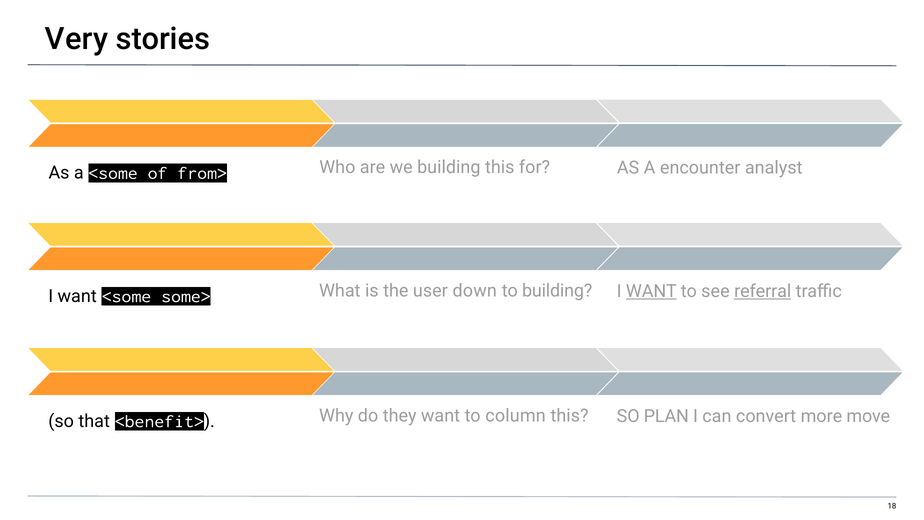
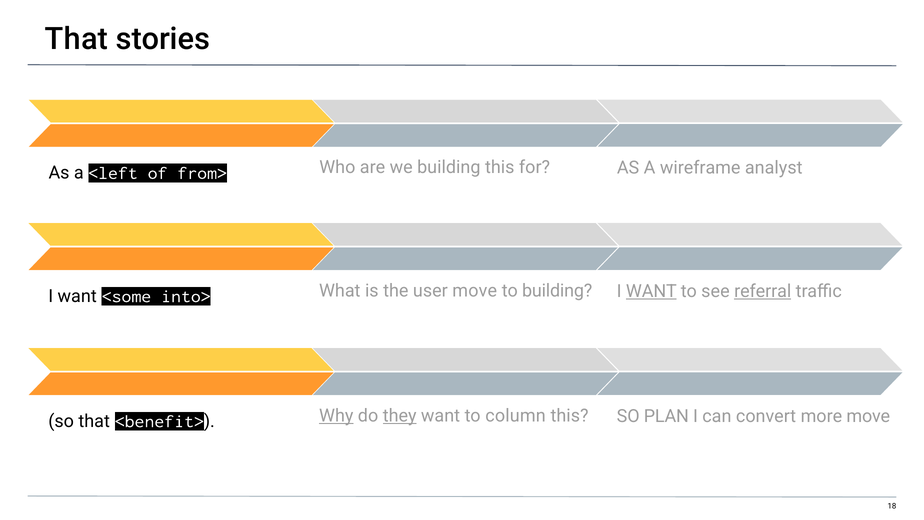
Very at (76, 39): Very -> That
a <some: <some -> <left
encounter: encounter -> wireframe
user down: down -> move
some>: some> -> into>
Why underline: none -> present
they underline: none -> present
